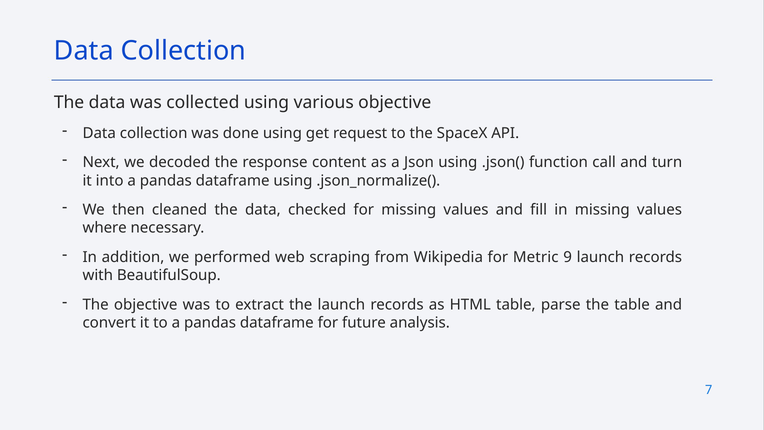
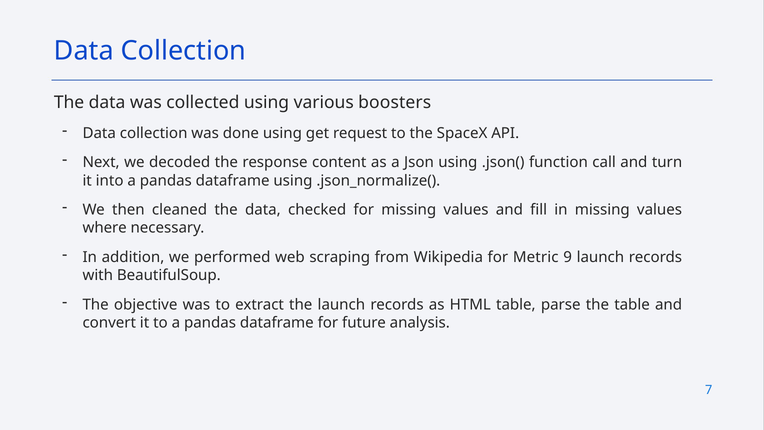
various objective: objective -> boosters
